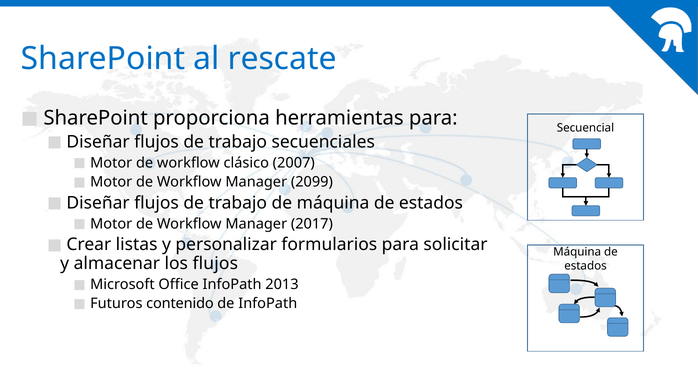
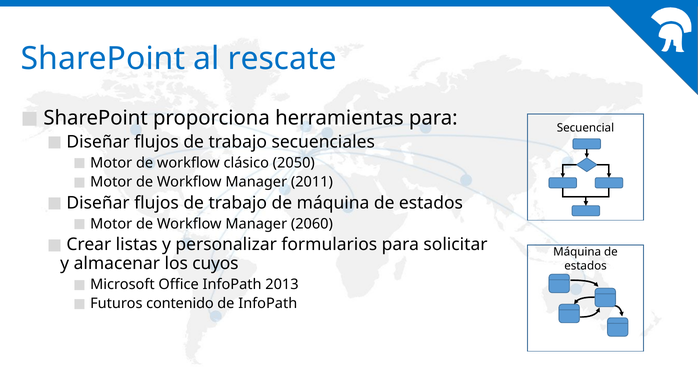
2007: 2007 -> 2050
2099: 2099 -> 2011
2017: 2017 -> 2060
los flujos: flujos -> cuyos
